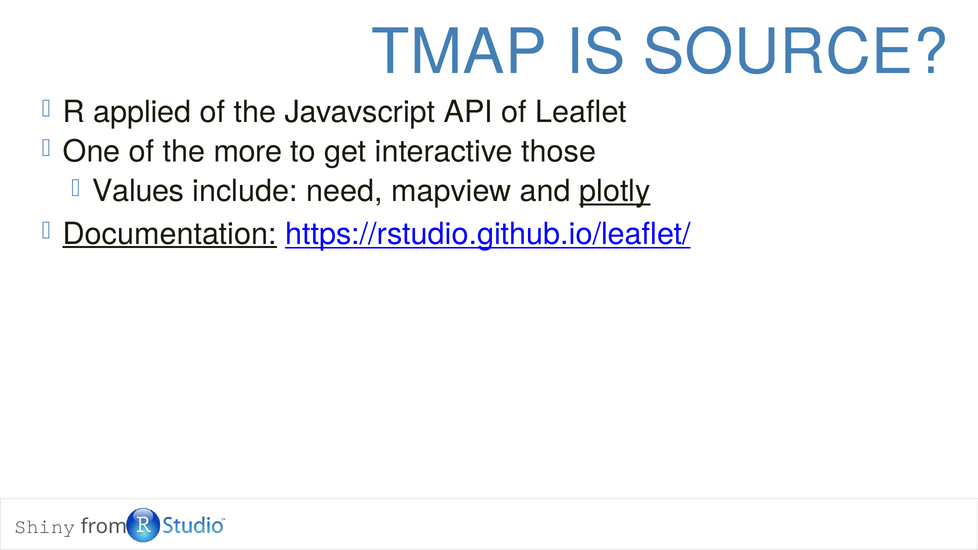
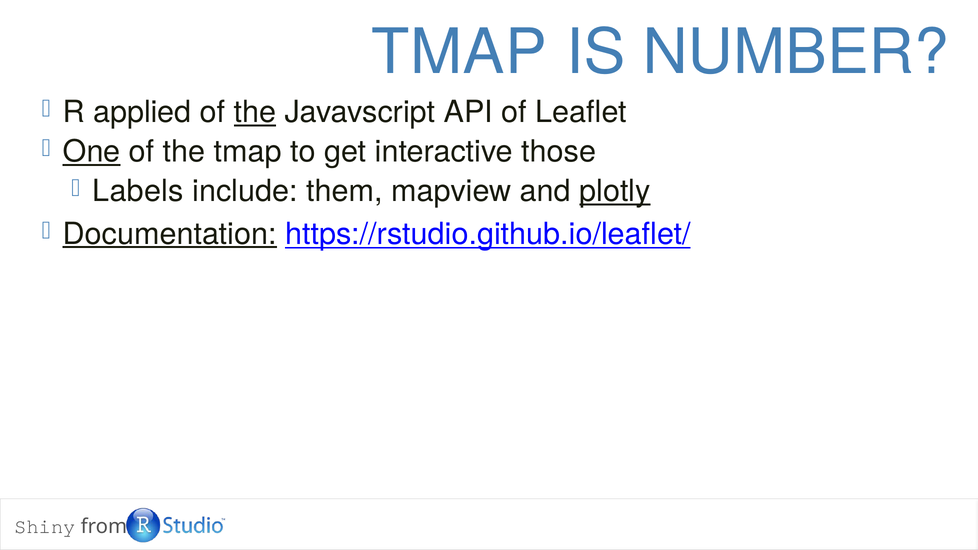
SOURCE: SOURCE -> NUMBER
the at (255, 112) underline: none -> present
One underline: none -> present
the more: more -> tmap
Values: Values -> Labels
need: need -> them
